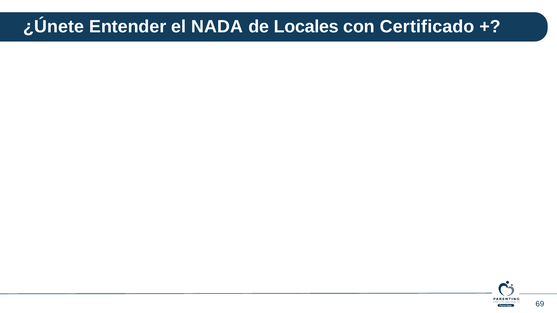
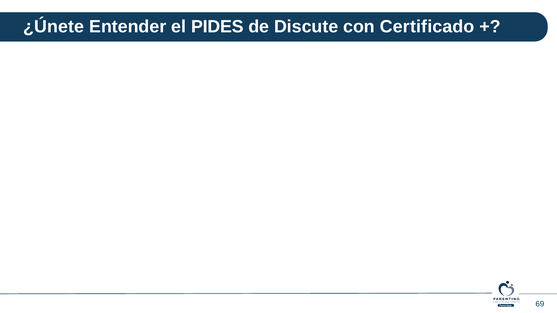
NADA: NADA -> PIDES
Locales: Locales -> Discute
